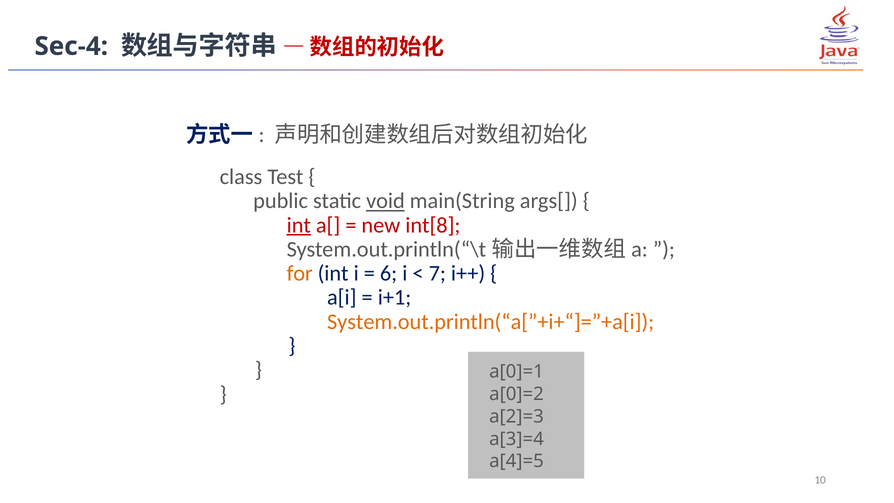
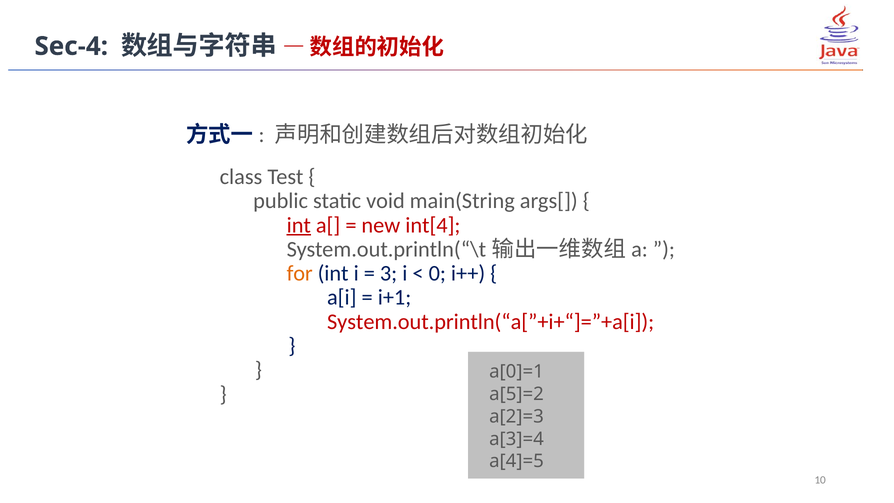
void underline: present -> none
int[8: int[8 -> int[4
6: 6 -> 3
7: 7 -> 0
System.out.println(“a[”+i+“]=”+a[i colour: orange -> red
a[0]=2: a[0]=2 -> a[5]=2
